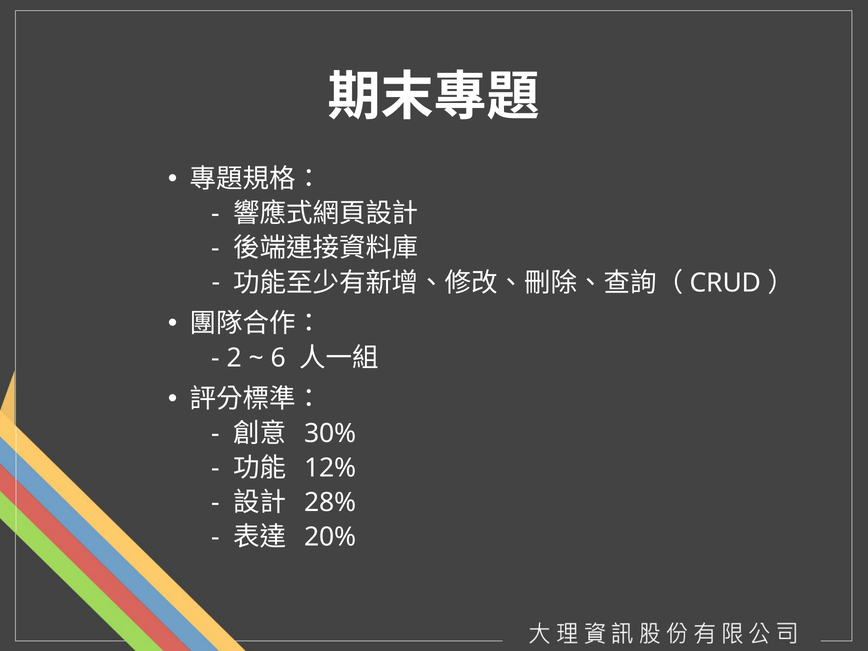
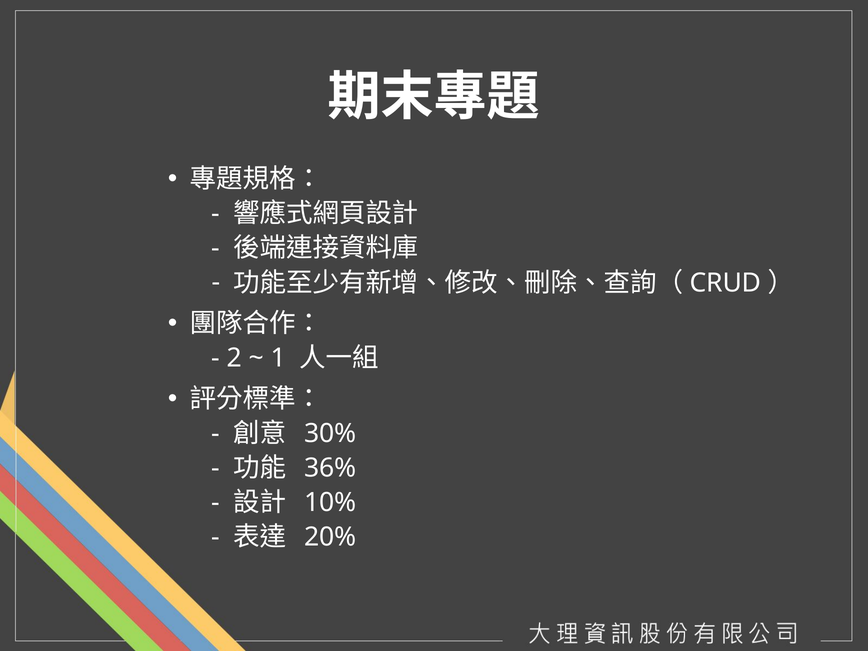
6: 6 -> 1
12%: 12% -> 36%
28%: 28% -> 10%
